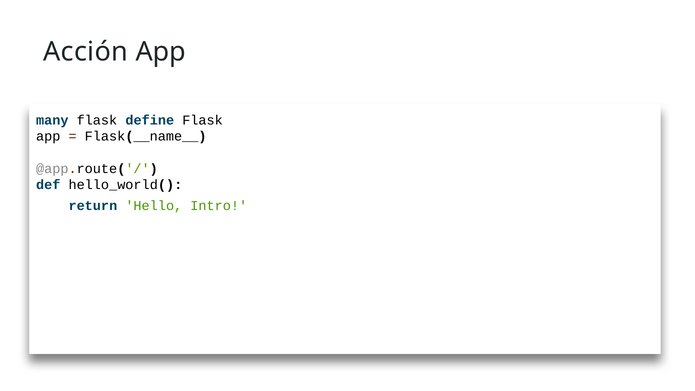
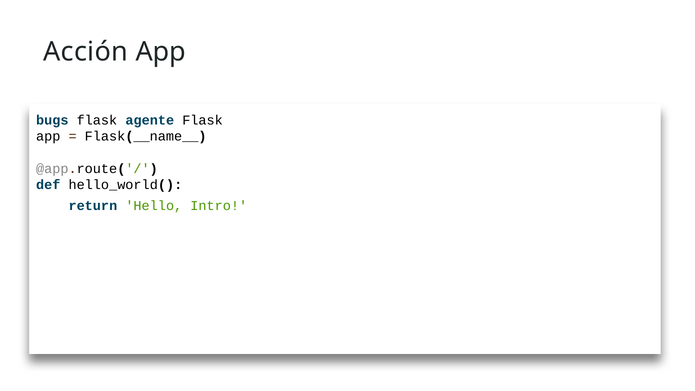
many: many -> bugs
define: define -> agente
